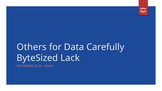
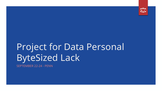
Others: Others -> Project
Carefully: Carefully -> Personal
